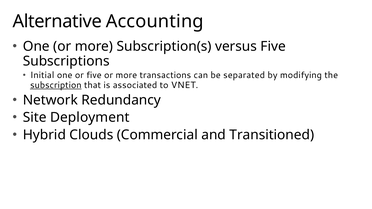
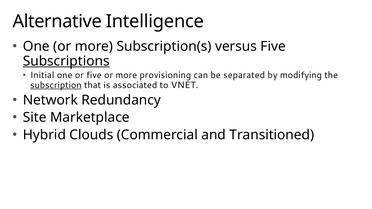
Accounting: Accounting -> Intelligence
Subscriptions underline: none -> present
transactions: transactions -> provisioning
Deployment: Deployment -> Marketplace
